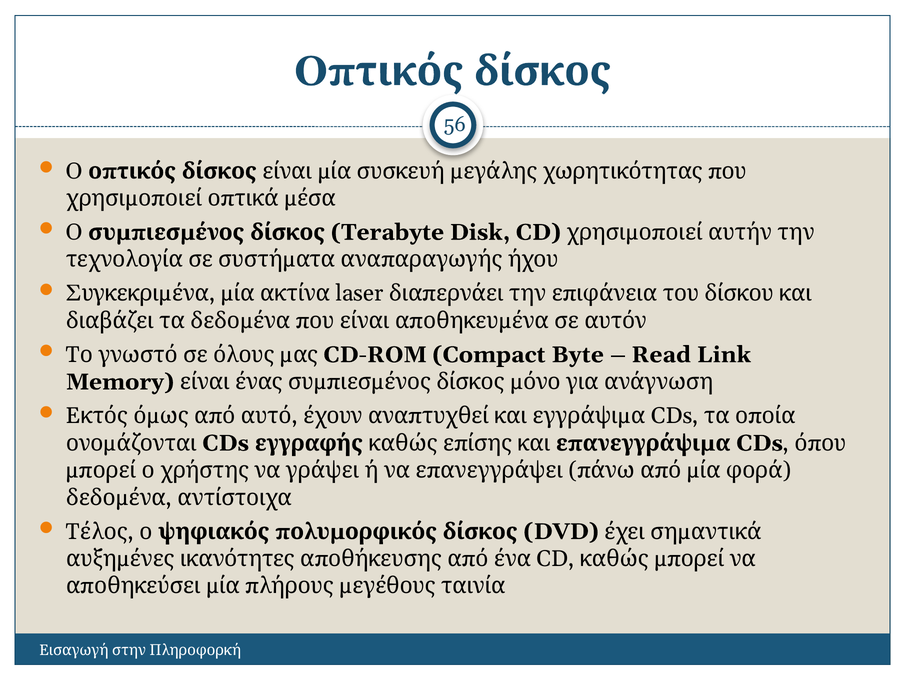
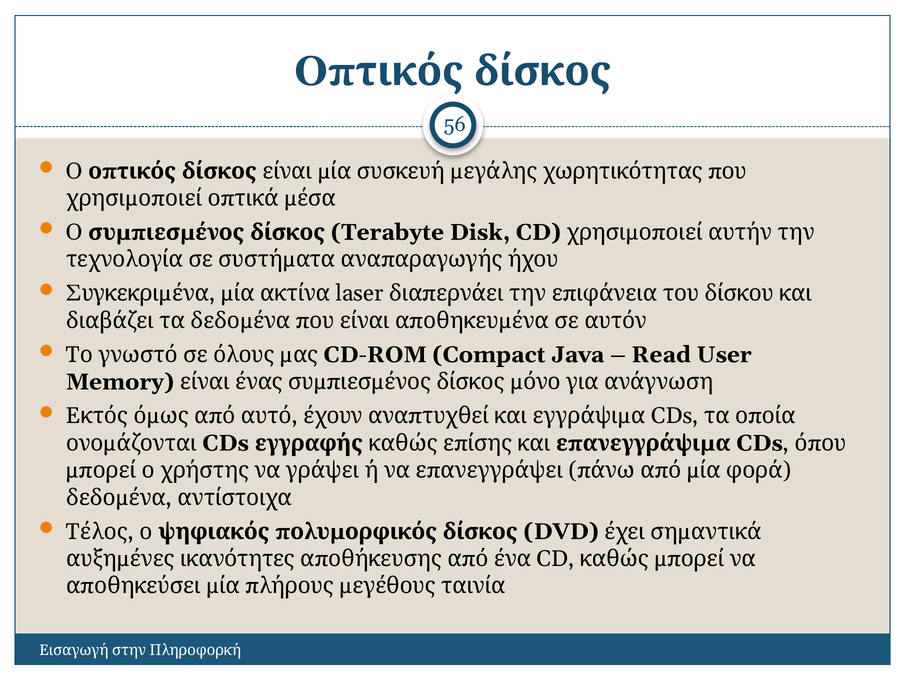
Byte: Byte -> Java
Link: Link -> User
